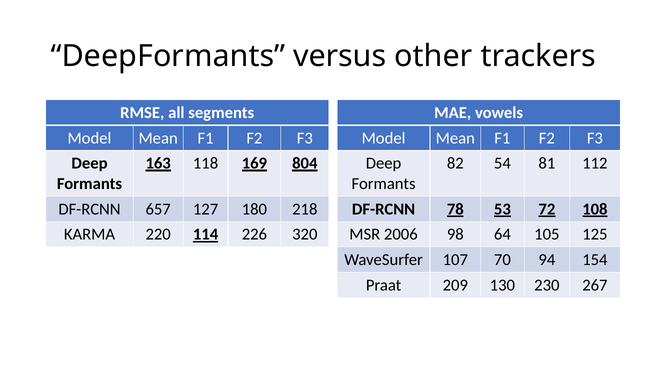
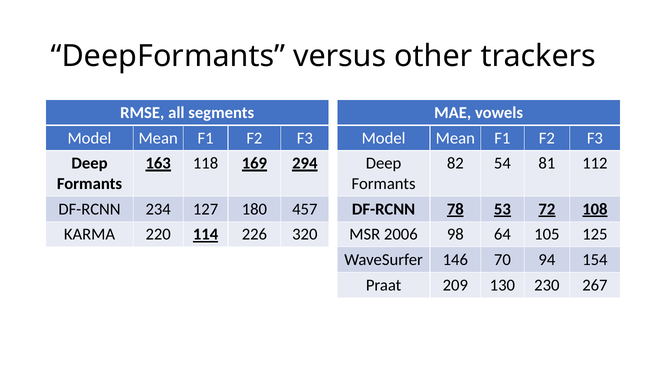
804: 804 -> 294
657: 657 -> 234
218: 218 -> 457
107: 107 -> 146
